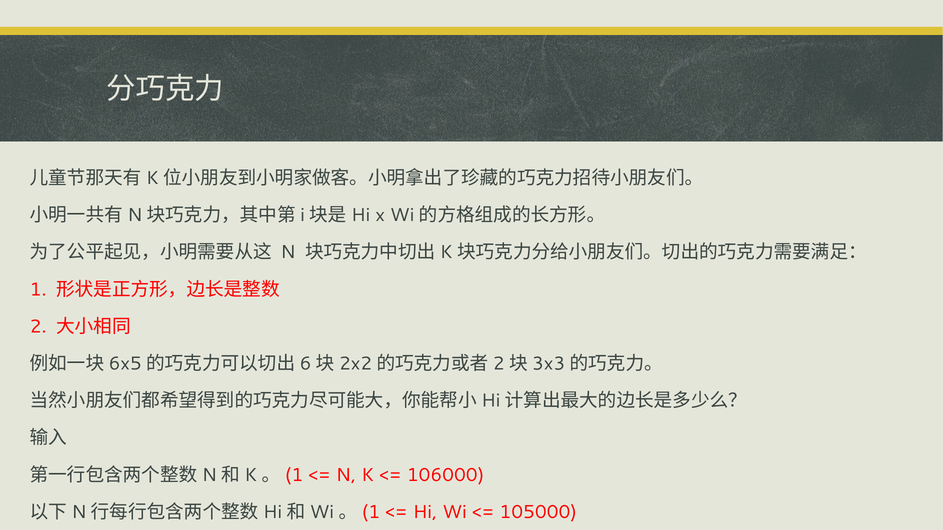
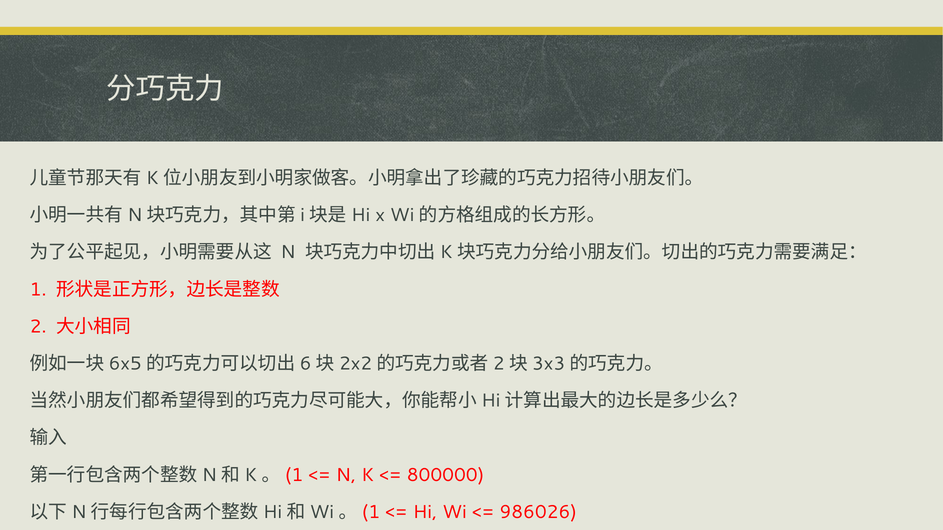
106000: 106000 -> 800000
105000: 105000 -> 986026
